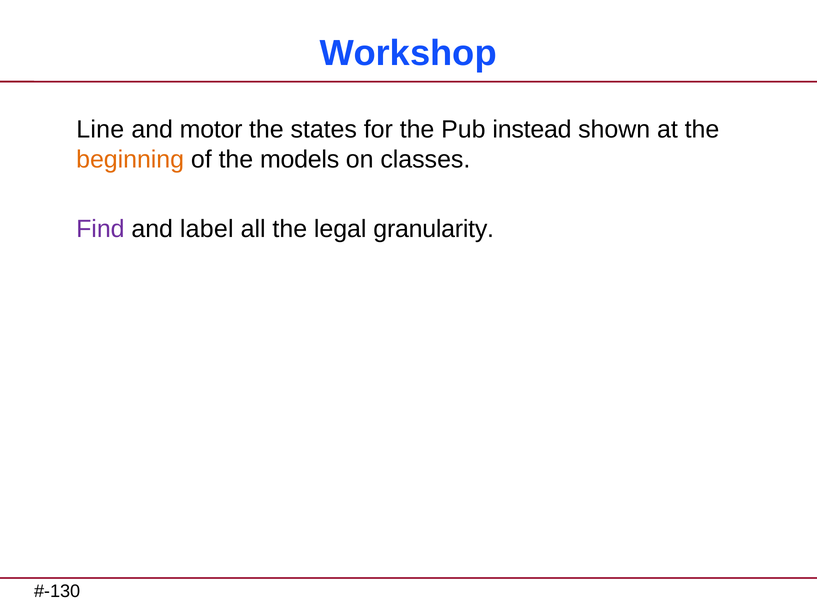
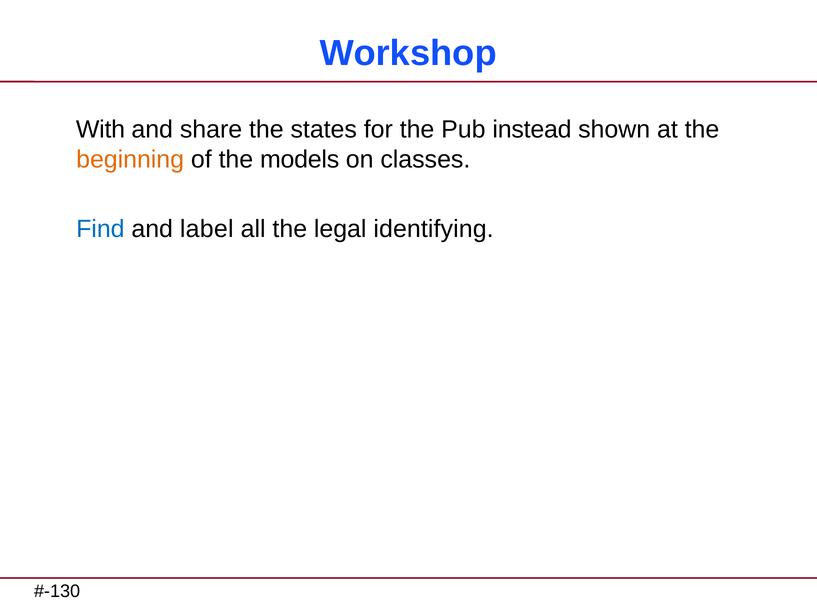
Line: Line -> With
motor: motor -> share
Find colour: purple -> blue
granularity: granularity -> identifying
